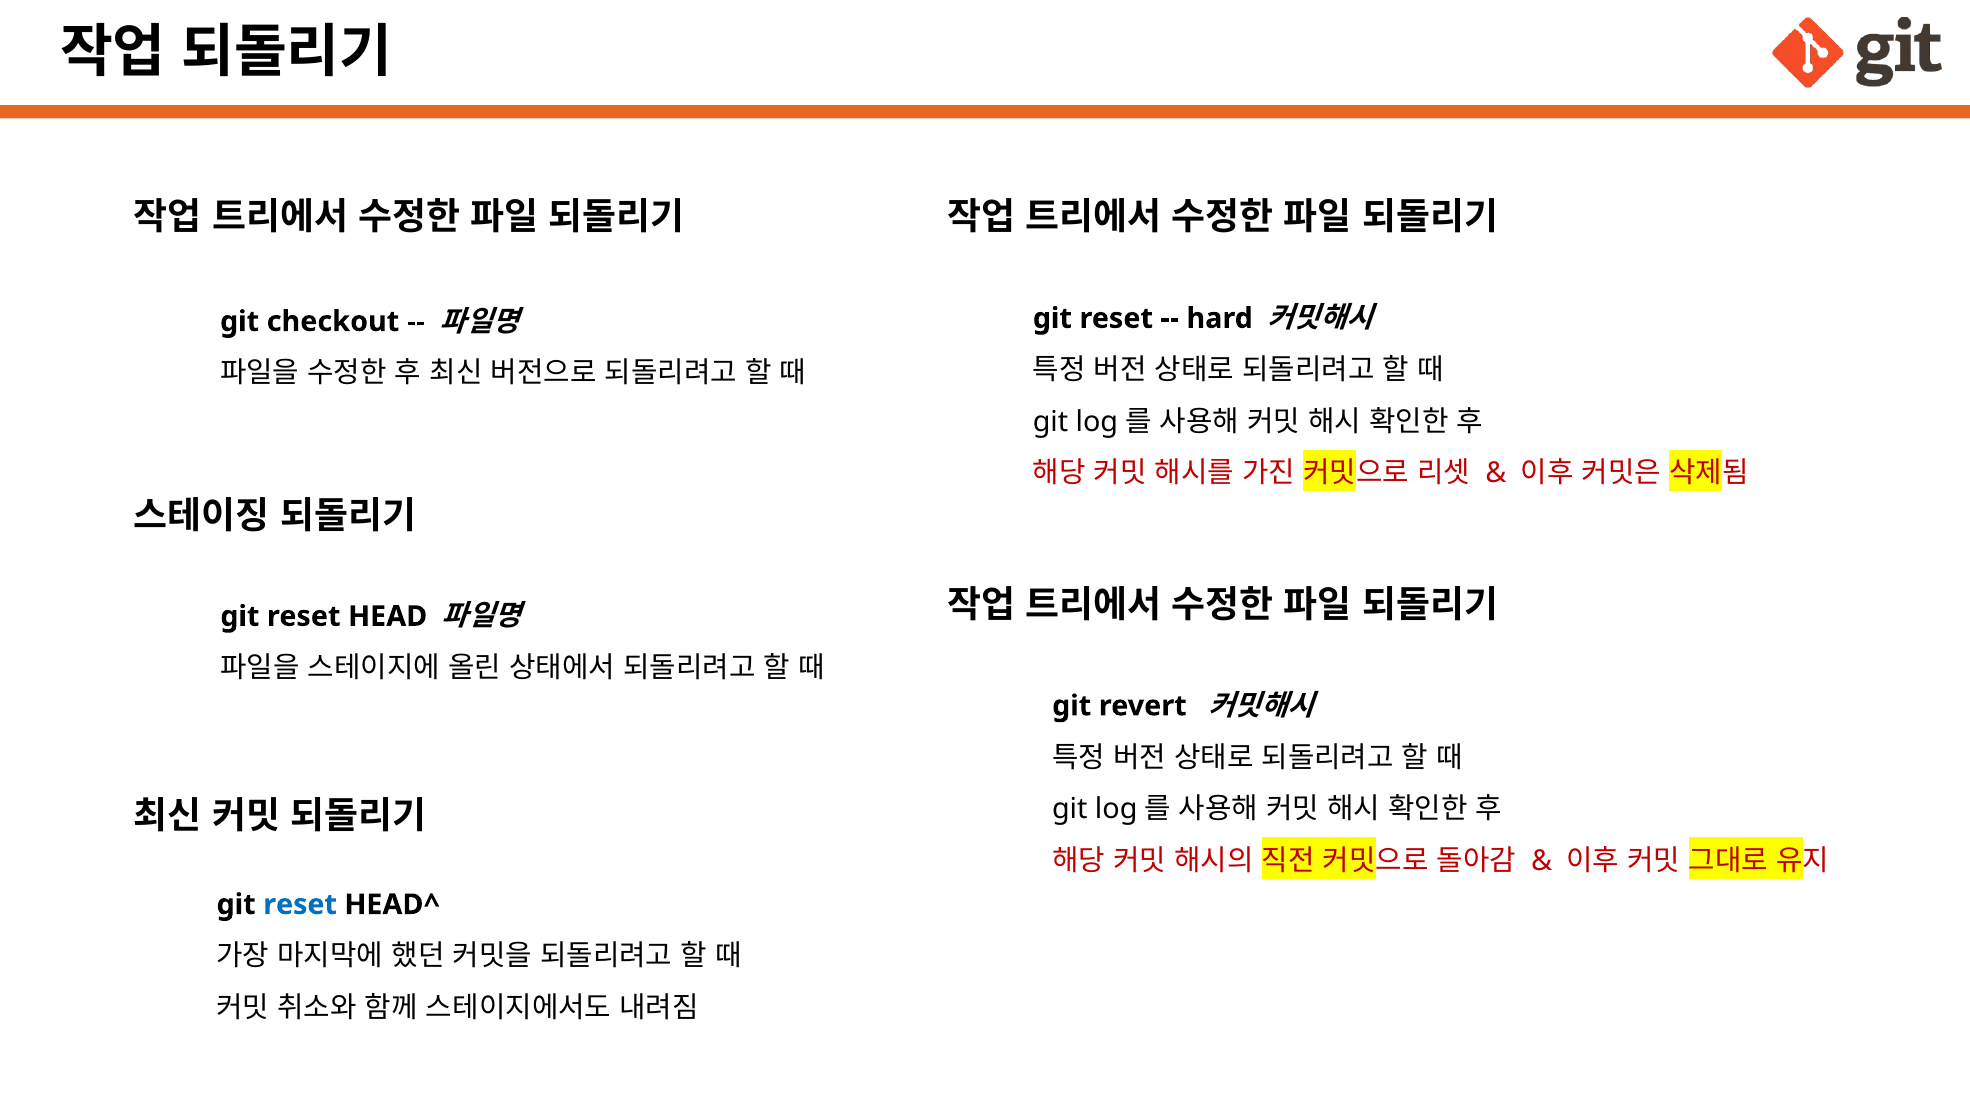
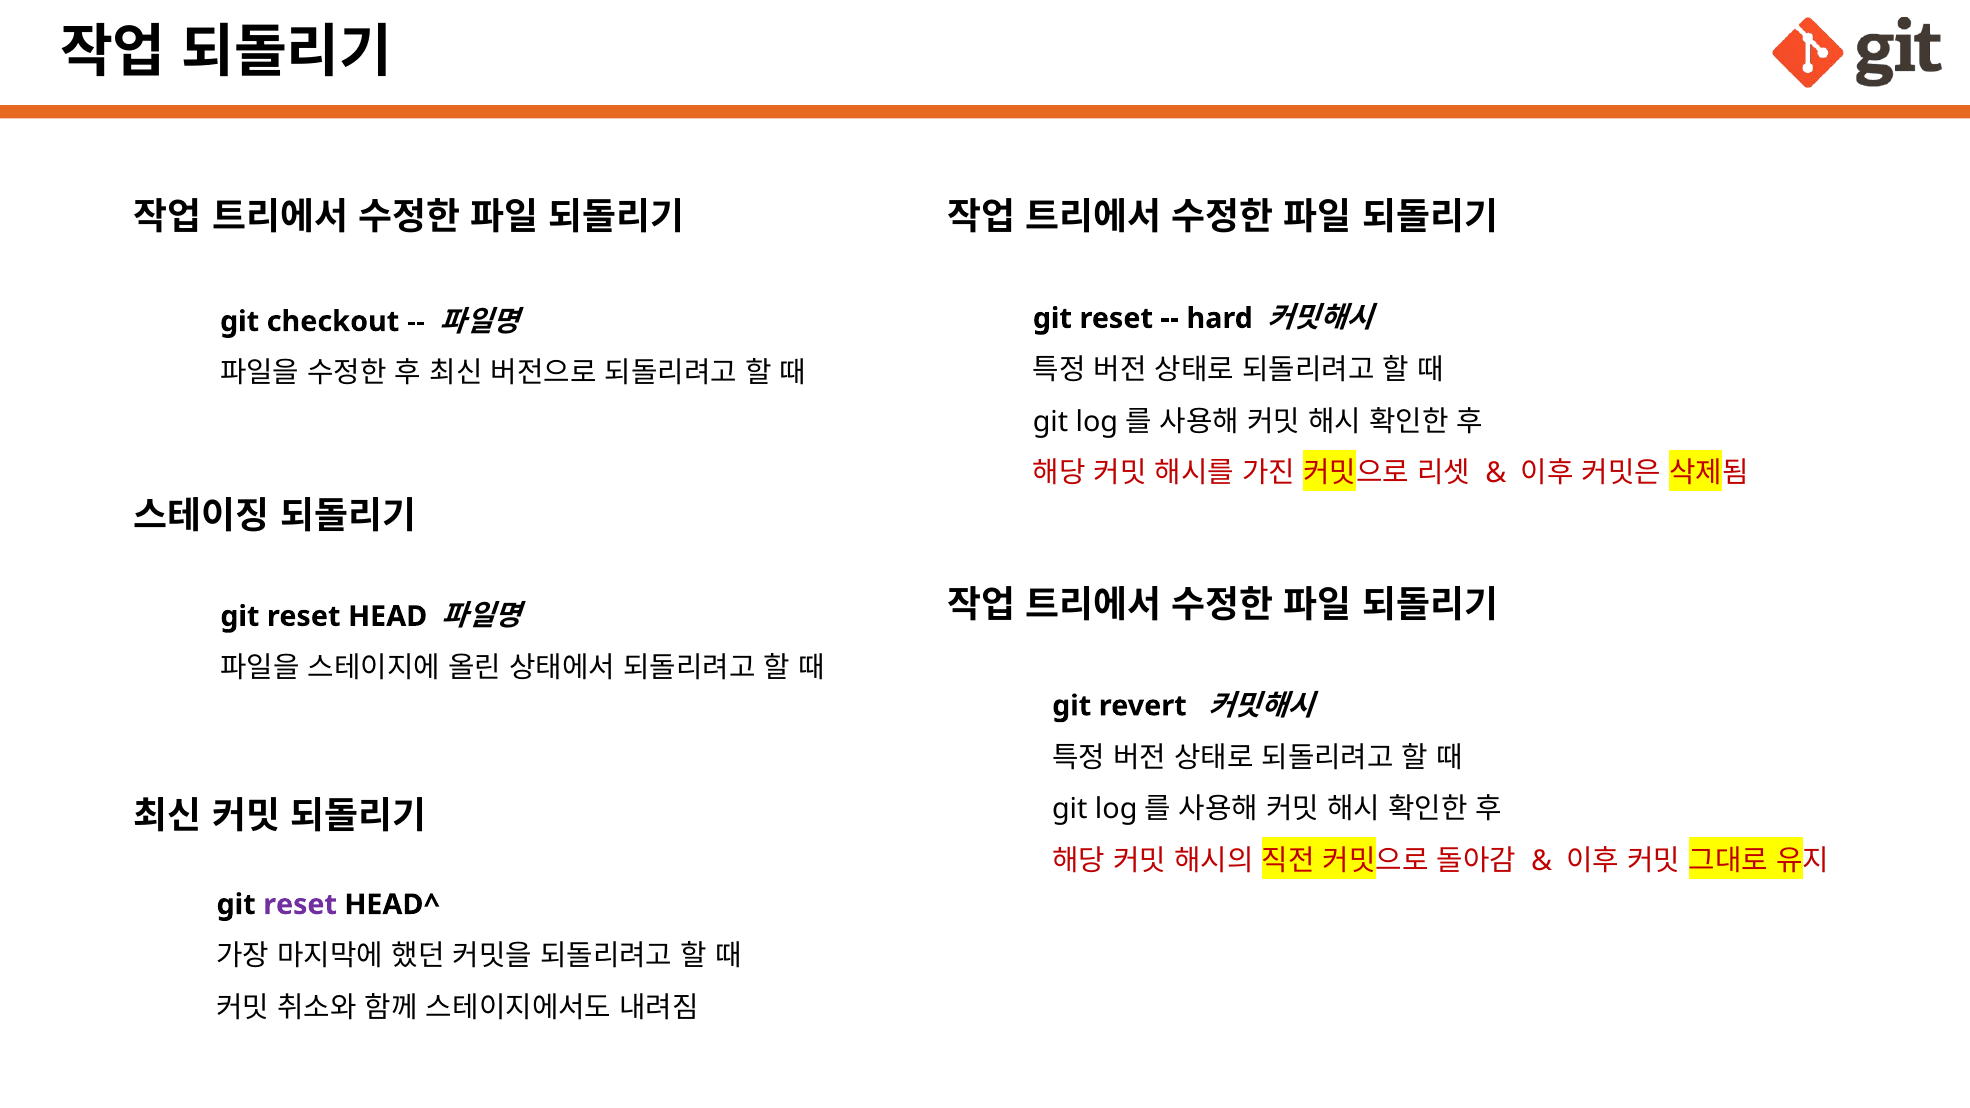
reset at (300, 905) colour: blue -> purple
